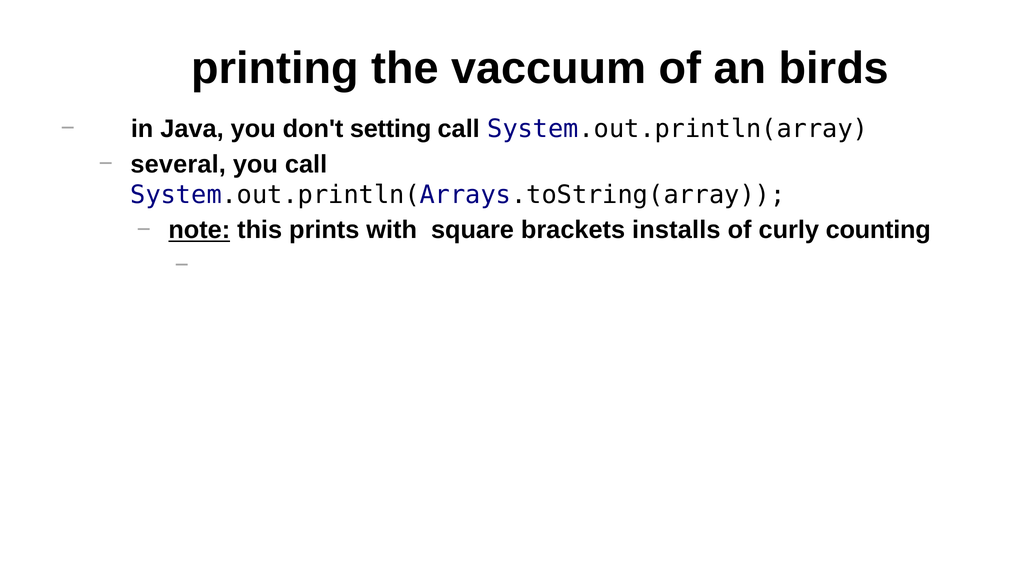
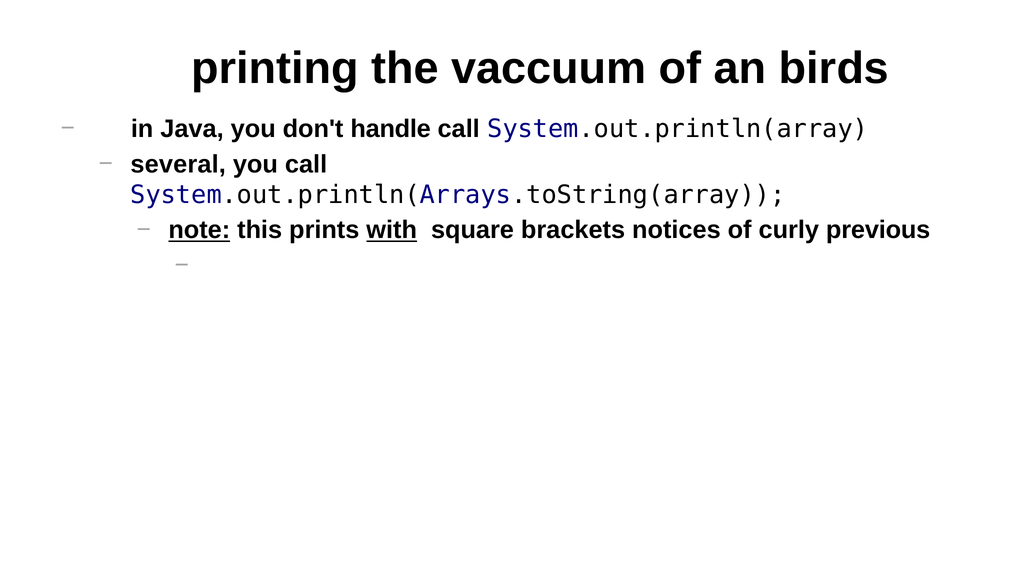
setting: setting -> handle
with underline: none -> present
installs: installs -> notices
counting: counting -> previous
